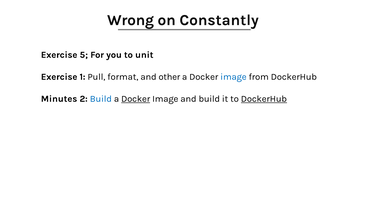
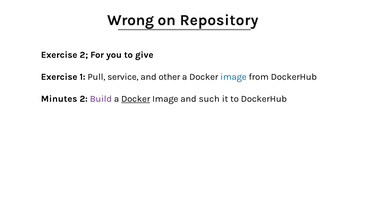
Constantly: Constantly -> Repository
Exercise 5: 5 -> 2
unit: unit -> give
format: format -> service
Build at (101, 99) colour: blue -> purple
and build: build -> such
DockerHub at (264, 99) underline: present -> none
